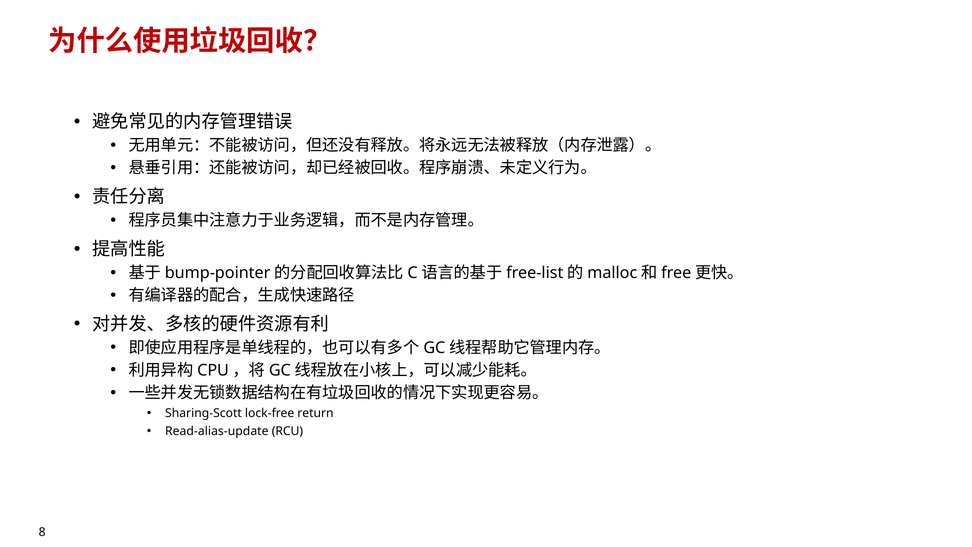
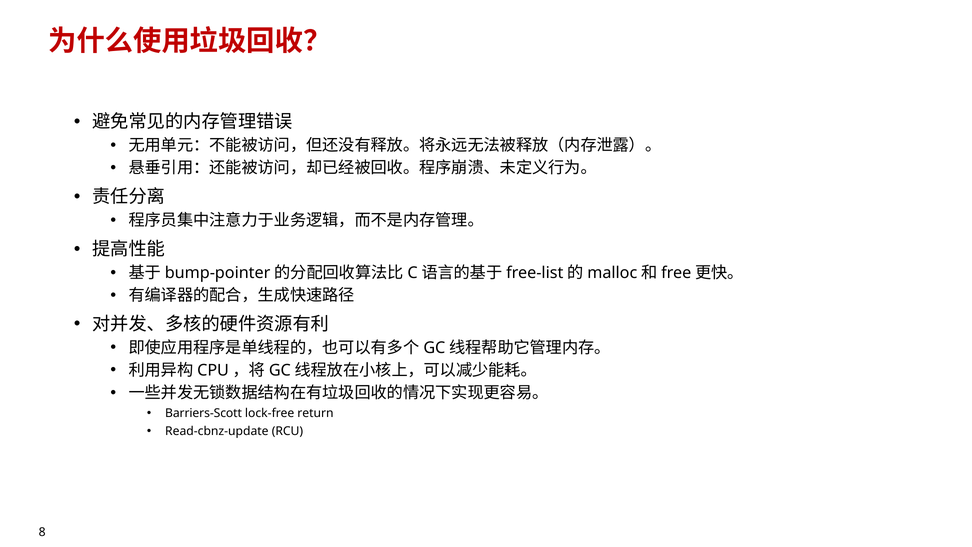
Sharing-Scott: Sharing-Scott -> Barriers-Scott
Read-alias-update: Read-alias-update -> Read-cbnz-update
